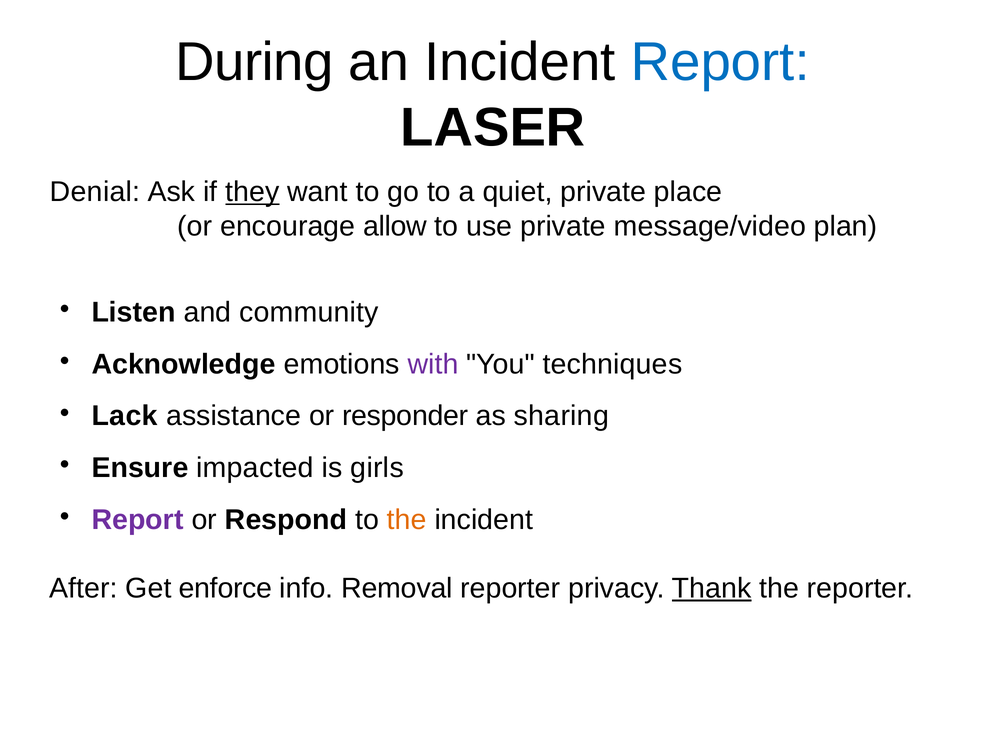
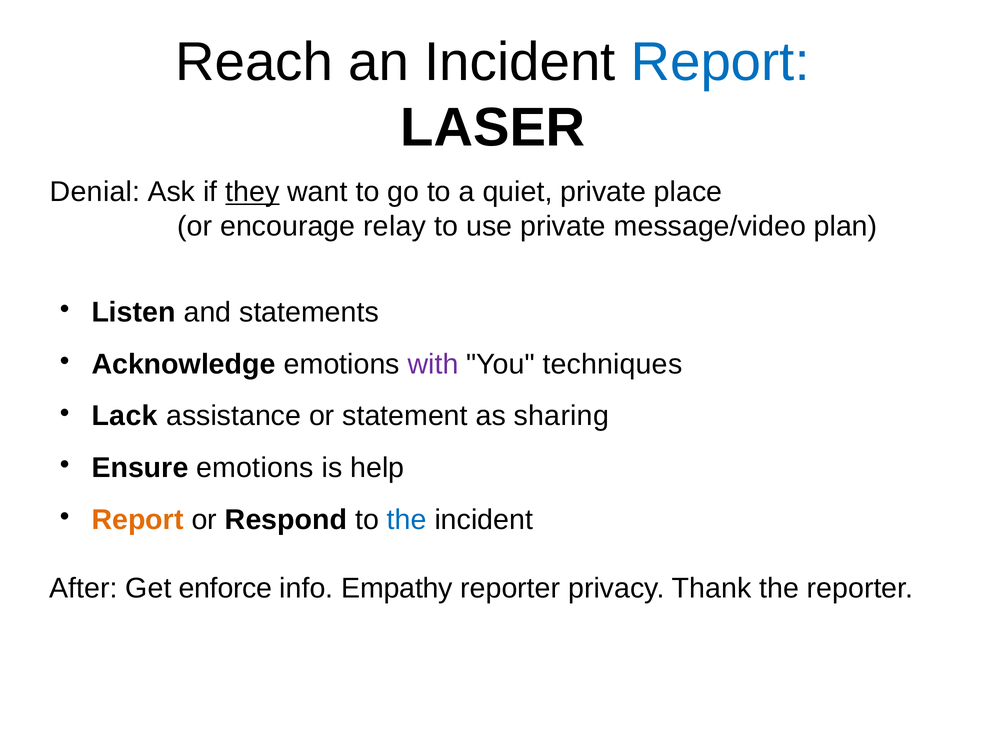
During: During -> Reach
allow: allow -> relay
community: community -> statements
responder: responder -> statement
Ensure impacted: impacted -> emotions
girls: girls -> help
Report at (138, 520) colour: purple -> orange
the at (407, 520) colour: orange -> blue
Removal: Removal -> Empathy
Thank underline: present -> none
